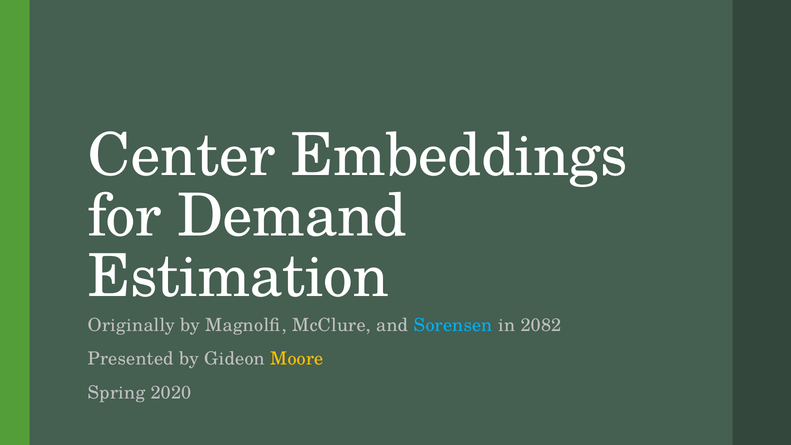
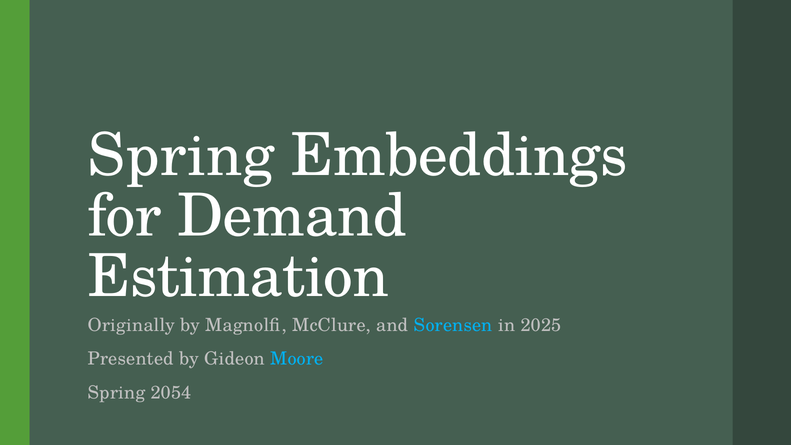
Center at (182, 156): Center -> Spring
2082: 2082 -> 2025
Moore colour: yellow -> light blue
2020: 2020 -> 2054
